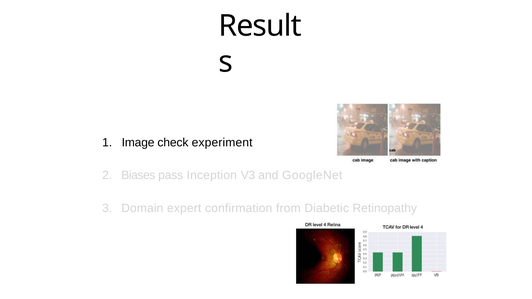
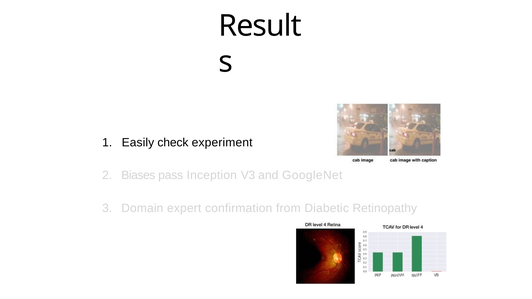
Image: Image -> Easily
